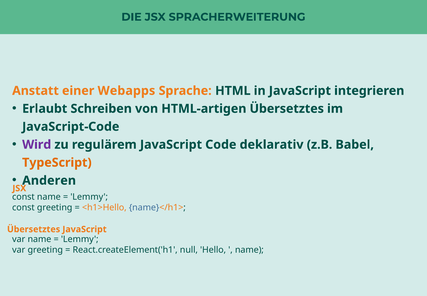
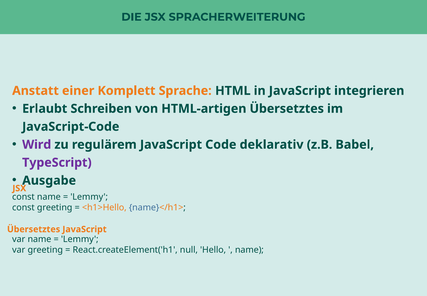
Webapps: Webapps -> Komplett
TypeScript colour: orange -> purple
Anderen: Anderen -> Ausgabe
